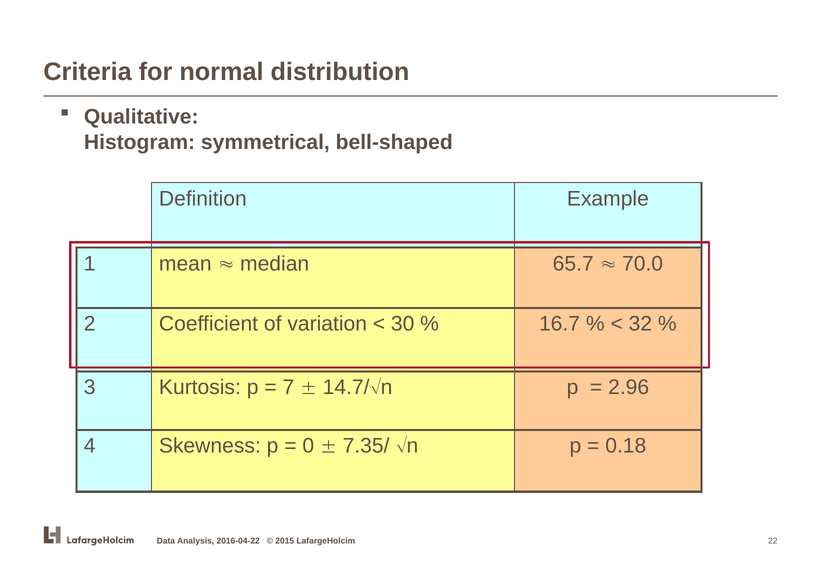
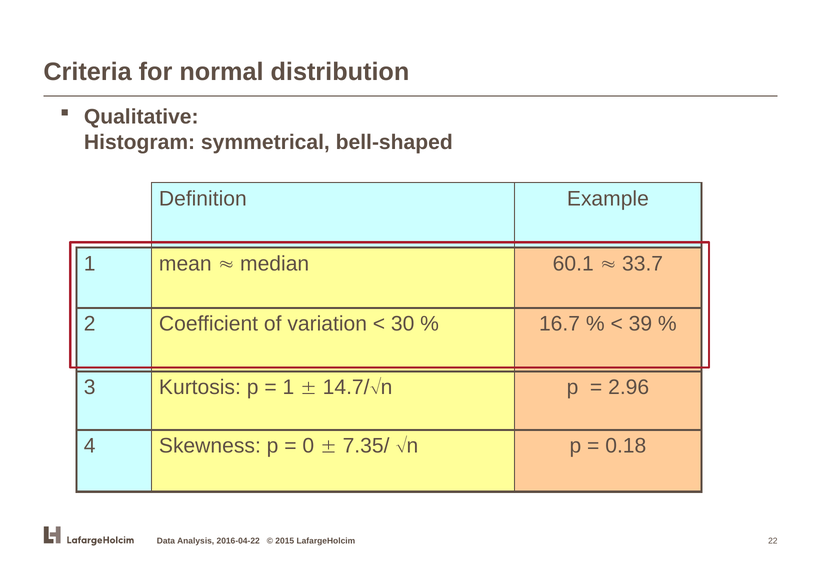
65.7: 65.7 -> 60.1
70.0: 70.0 -> 33.7
32: 32 -> 39
7 at (288, 388): 7 -> 1
